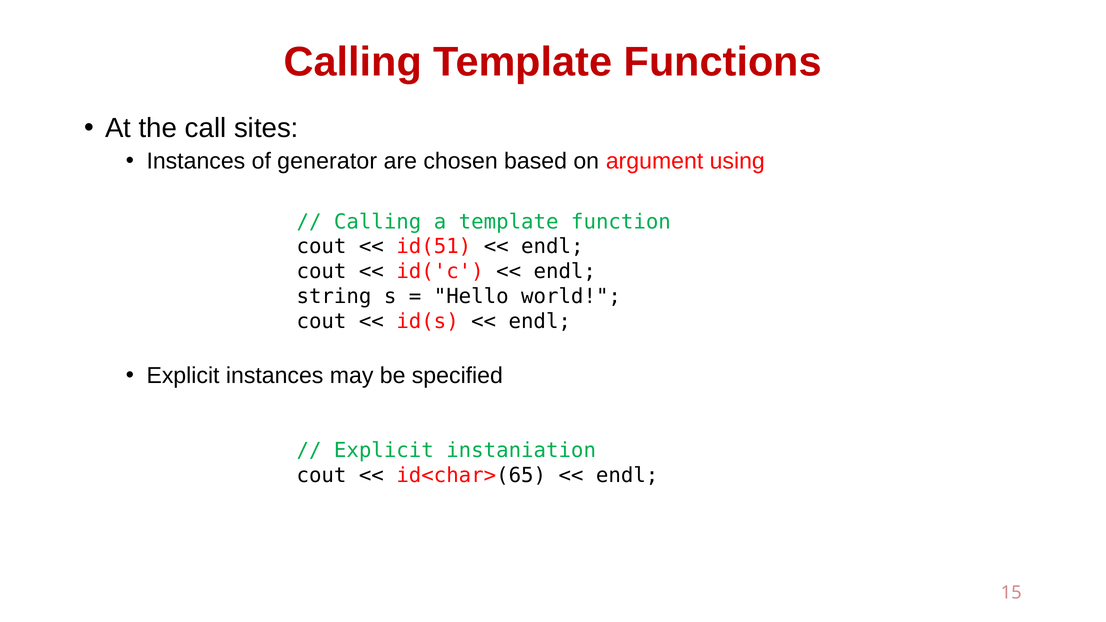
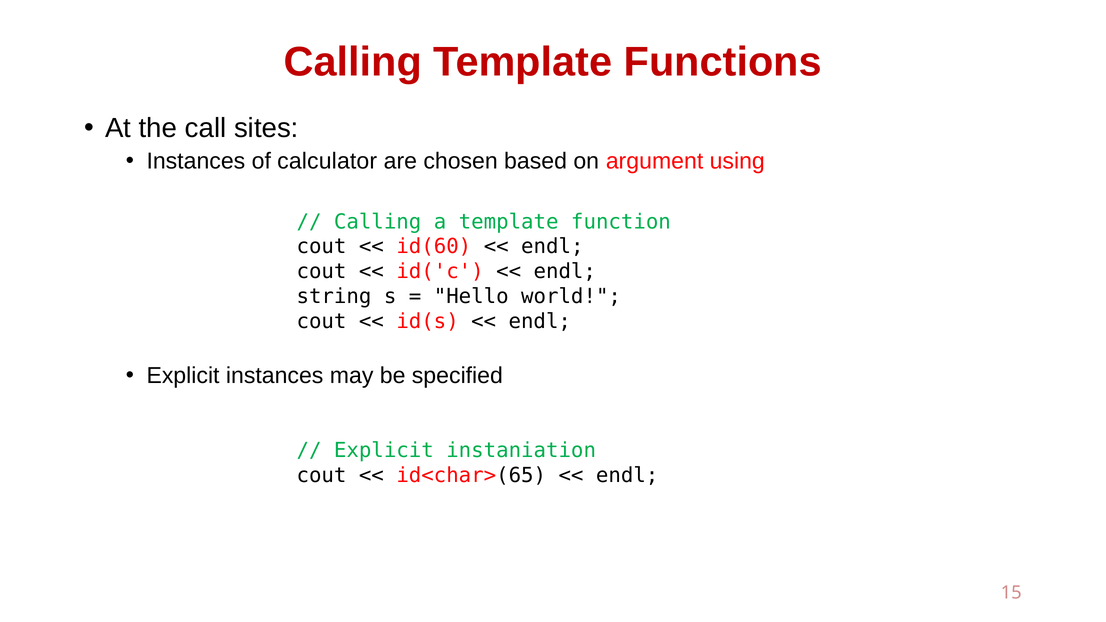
generator: generator -> calculator
id(51: id(51 -> id(60
